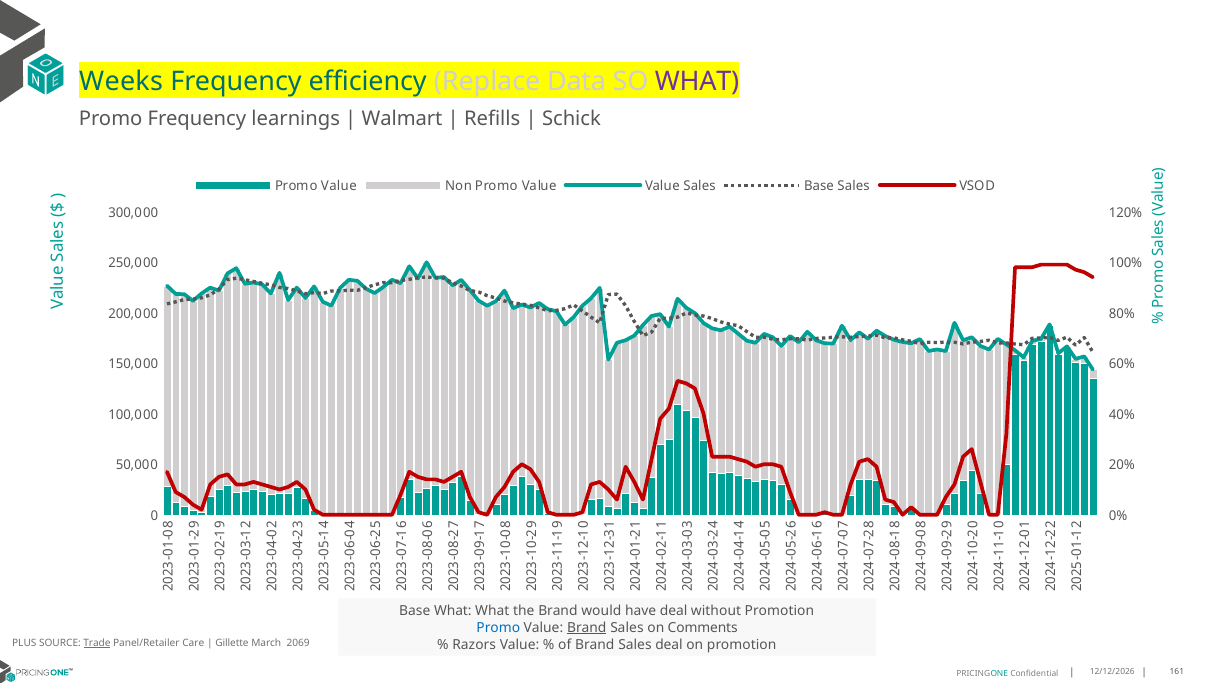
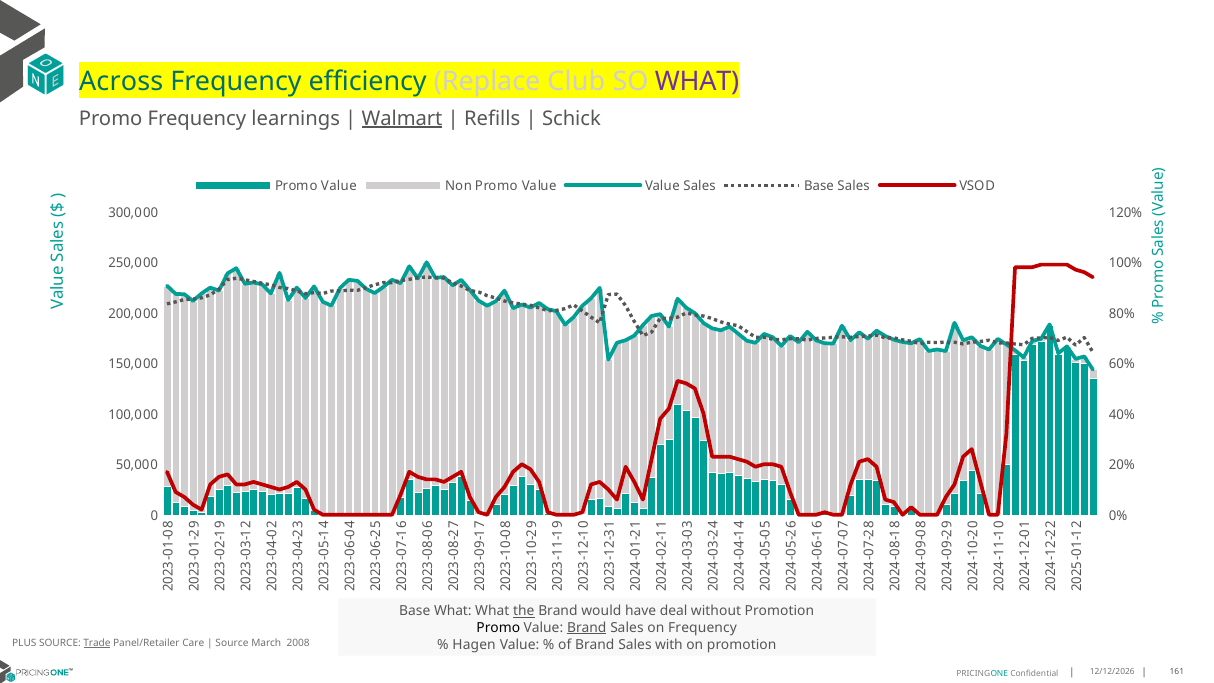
Weeks: Weeks -> Across
Data: Data -> Club
Walmart underline: none -> present
the underline: none -> present
Promo at (498, 628) colour: blue -> black
on Comments: Comments -> Frequency
Gillette at (232, 643): Gillette -> Source
2069: 2069 -> 2008
Razors: Razors -> Hagen
Sales deal: deal -> with
